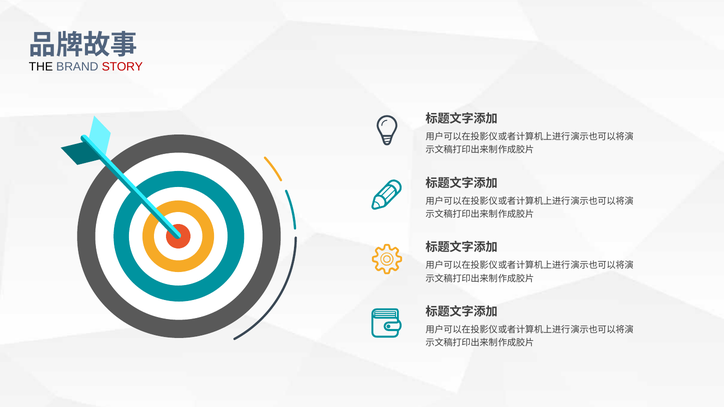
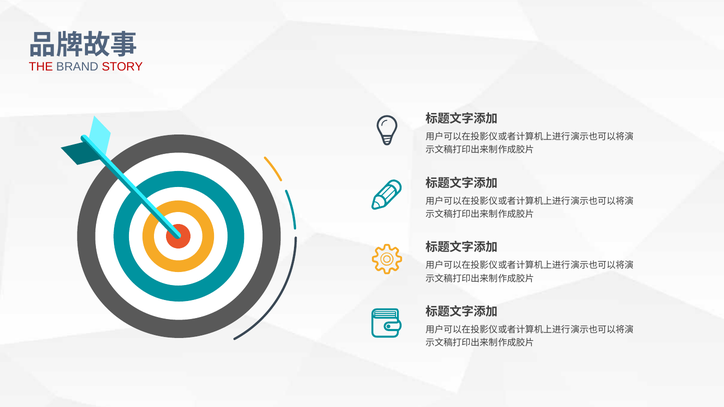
THE colour: black -> red
